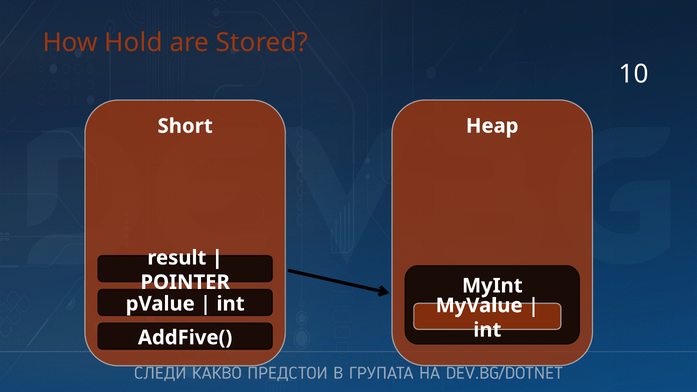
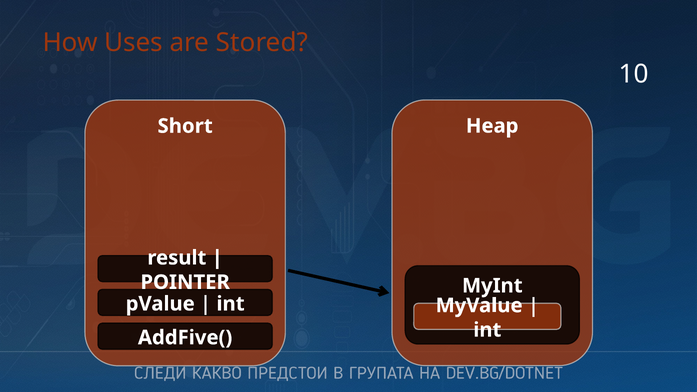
Hold: Hold -> Uses
